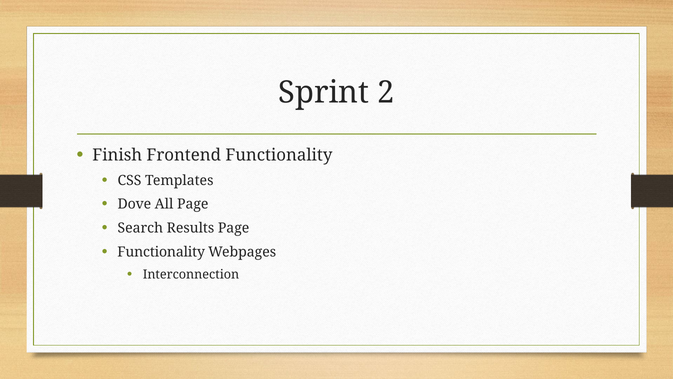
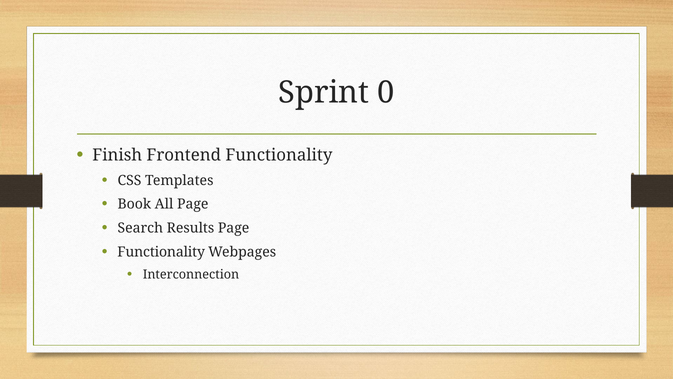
2: 2 -> 0
Dove: Dove -> Book
